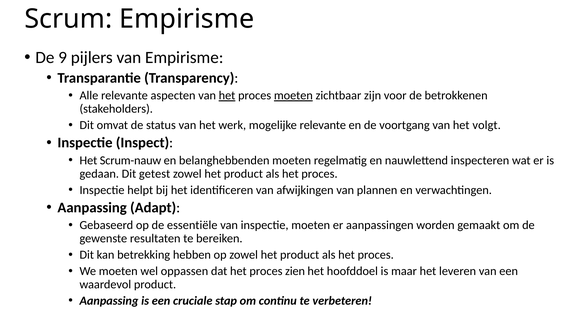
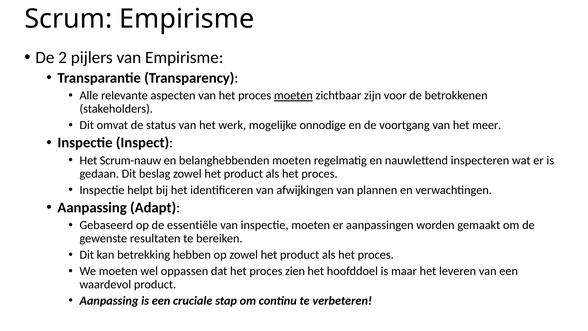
9: 9 -> 2
het at (227, 96) underline: present -> none
mogelijke relevante: relevante -> onnodige
volgt: volgt -> meer
getest: getest -> beslag
